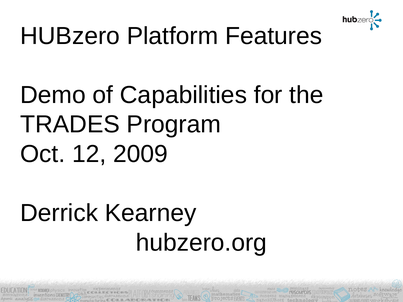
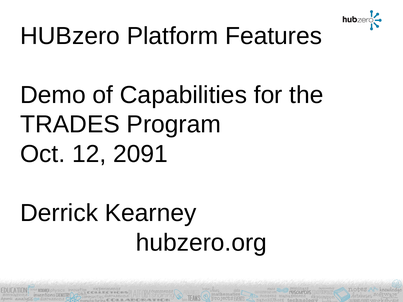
2009: 2009 -> 2091
